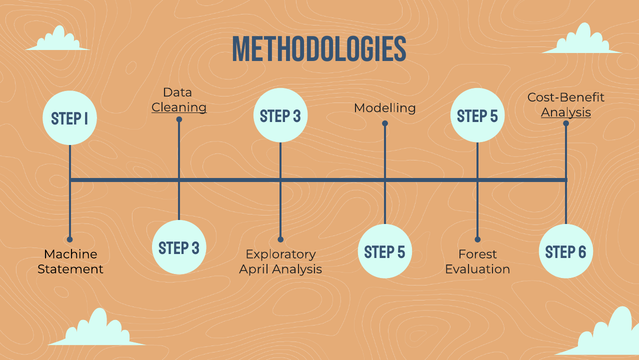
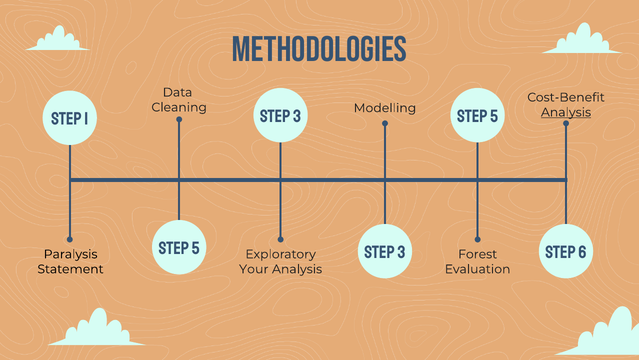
Cleaning underline: present -> none
3 at (196, 248): 3 -> 5
5 at (401, 252): 5 -> 3
Machine: Machine -> Paralysis
April: April -> Your
